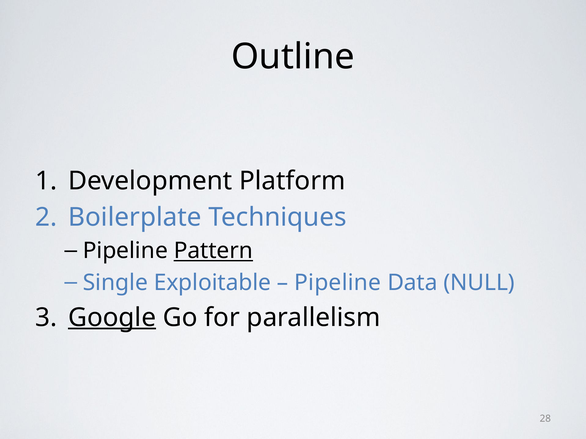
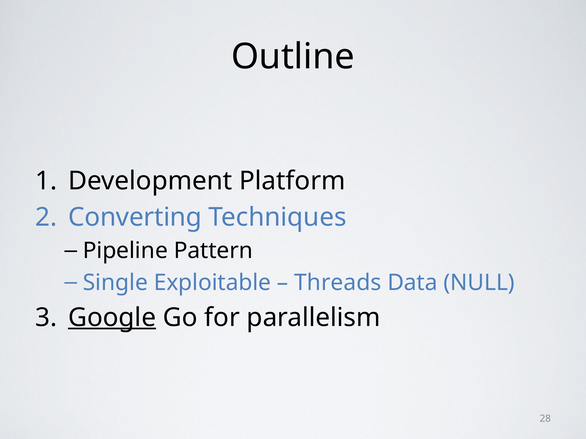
Boilerplate: Boilerplate -> Converting
Pattern underline: present -> none
Pipeline at (338, 283): Pipeline -> Threads
